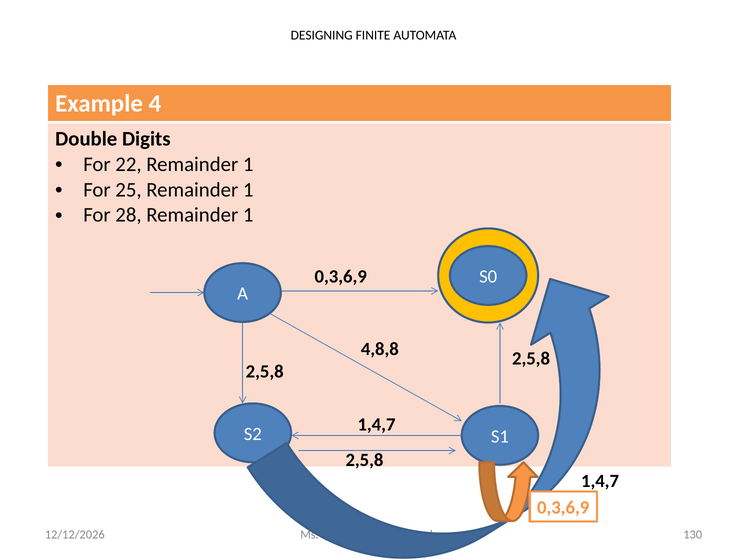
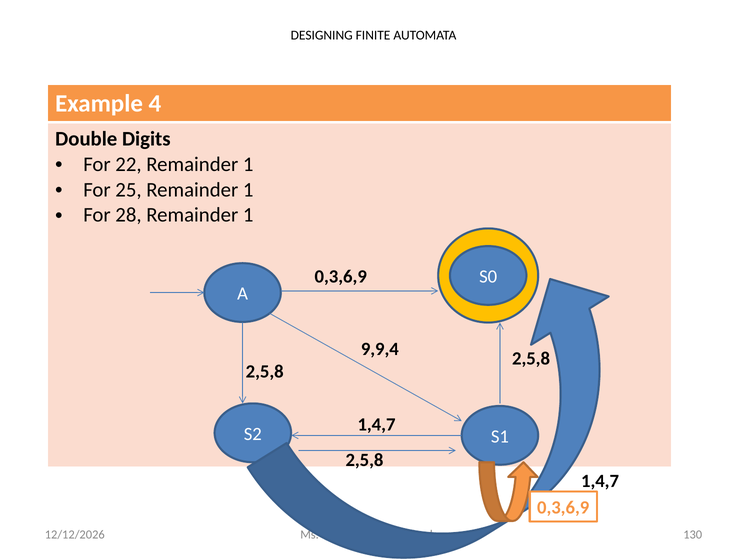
4,8,8: 4,8,8 -> 9,9,4
